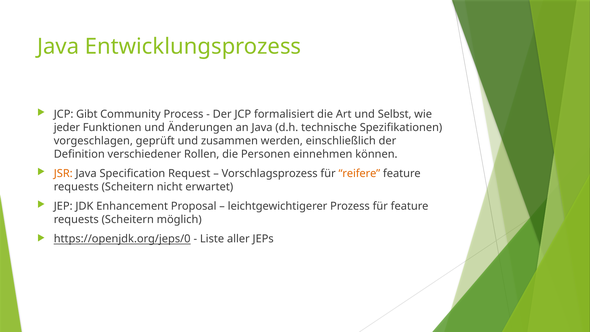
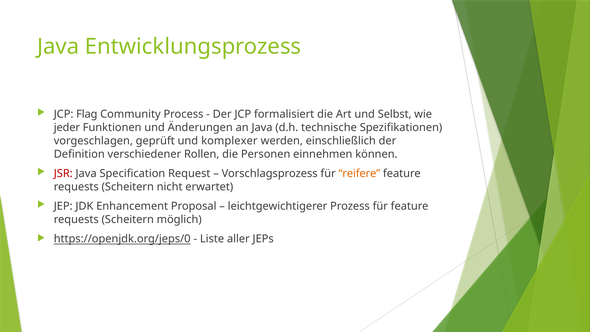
Gibt: Gibt -> Flag
zusammen: zusammen -> komplexer
JSR colour: orange -> red
